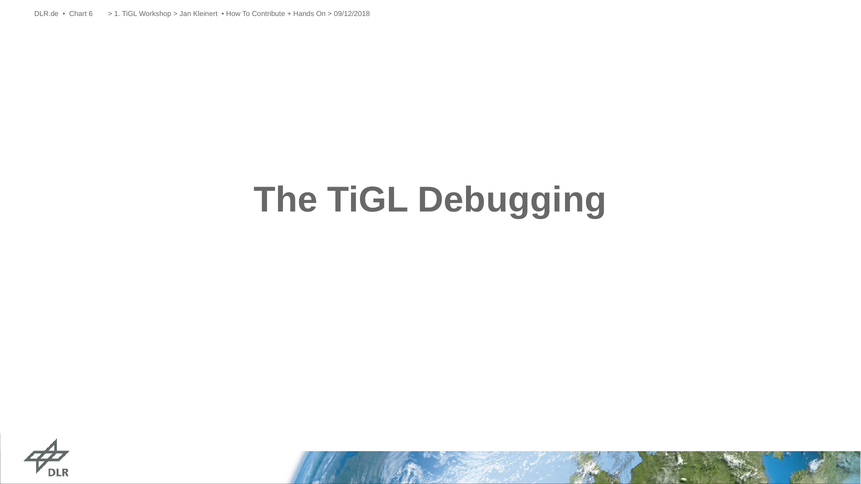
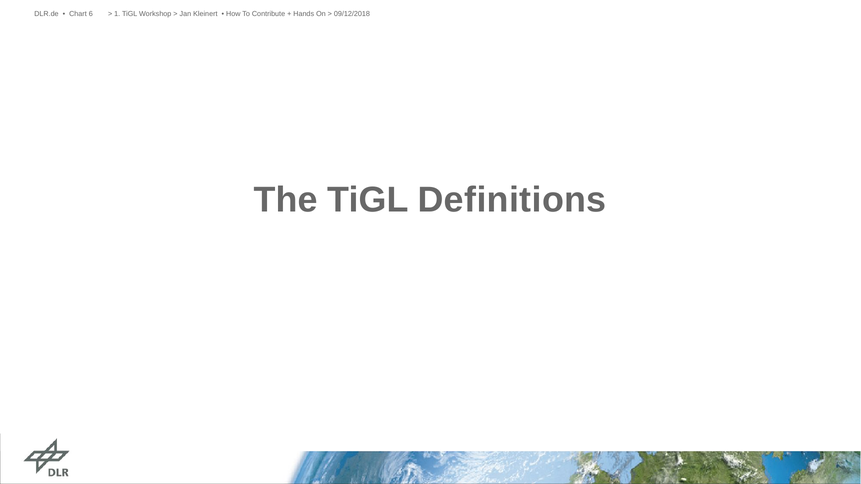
Debugging: Debugging -> Definitions
